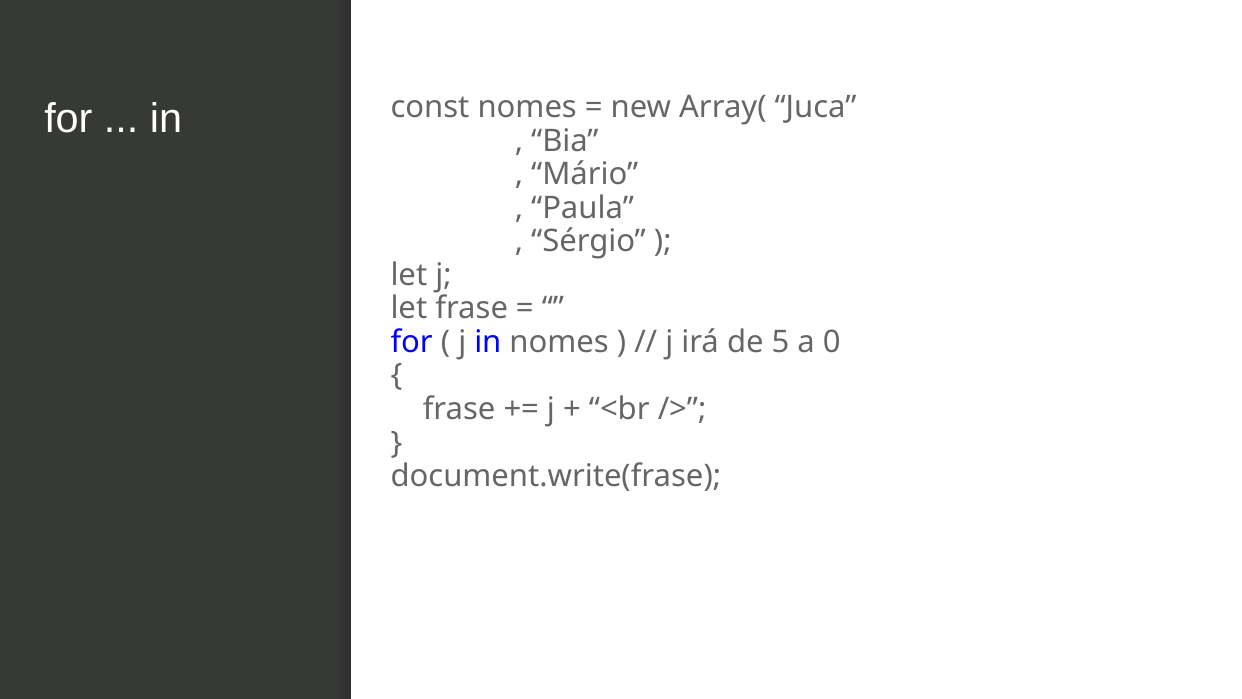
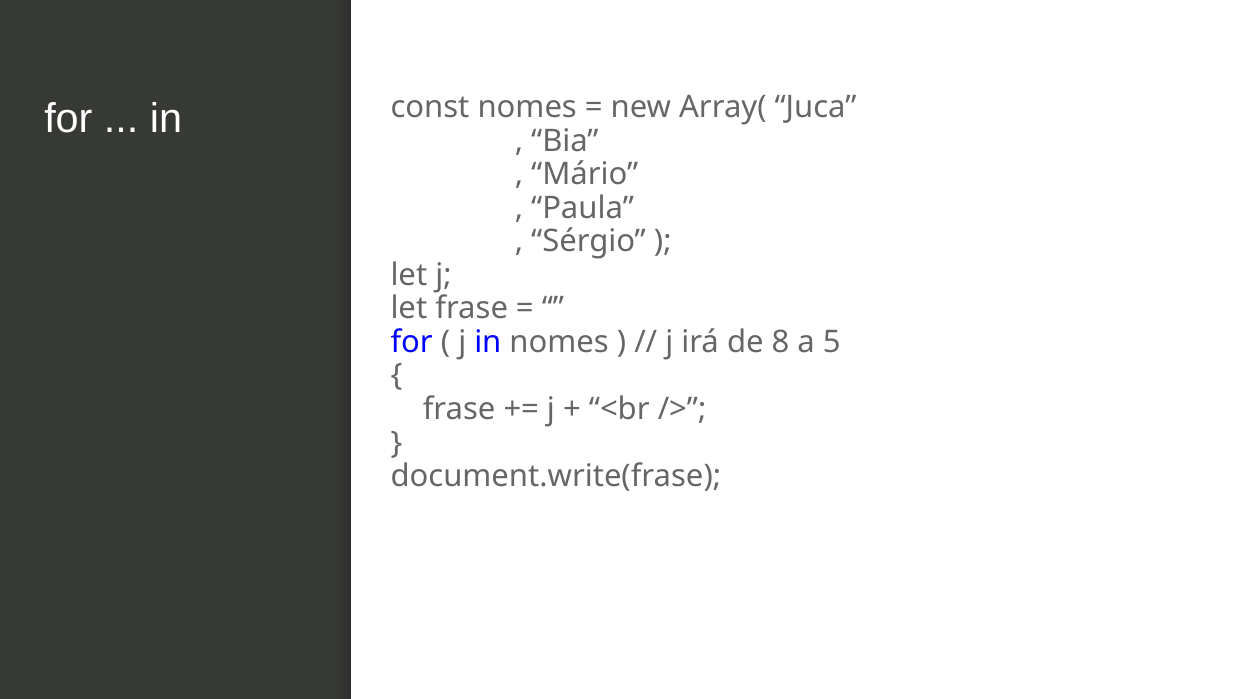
5: 5 -> 8
0: 0 -> 5
